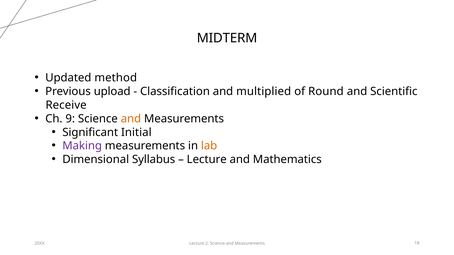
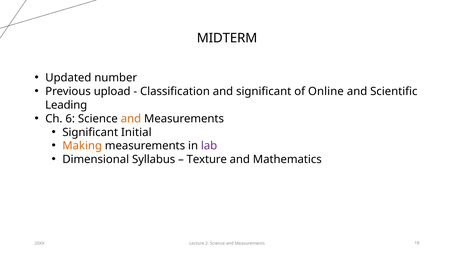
method: method -> number
and multiplied: multiplied -> significant
Round: Round -> Online
Receive: Receive -> Leading
9: 9 -> 6
Making colour: purple -> orange
lab colour: orange -> purple
Lecture at (207, 160): Lecture -> Texture
